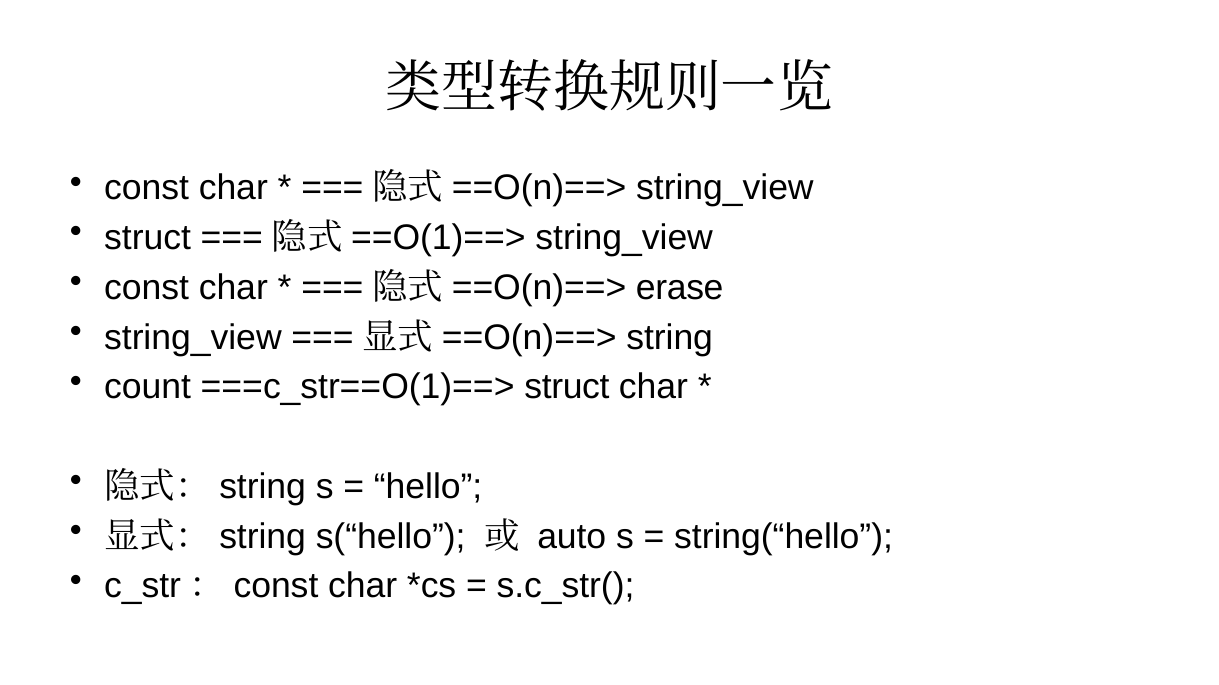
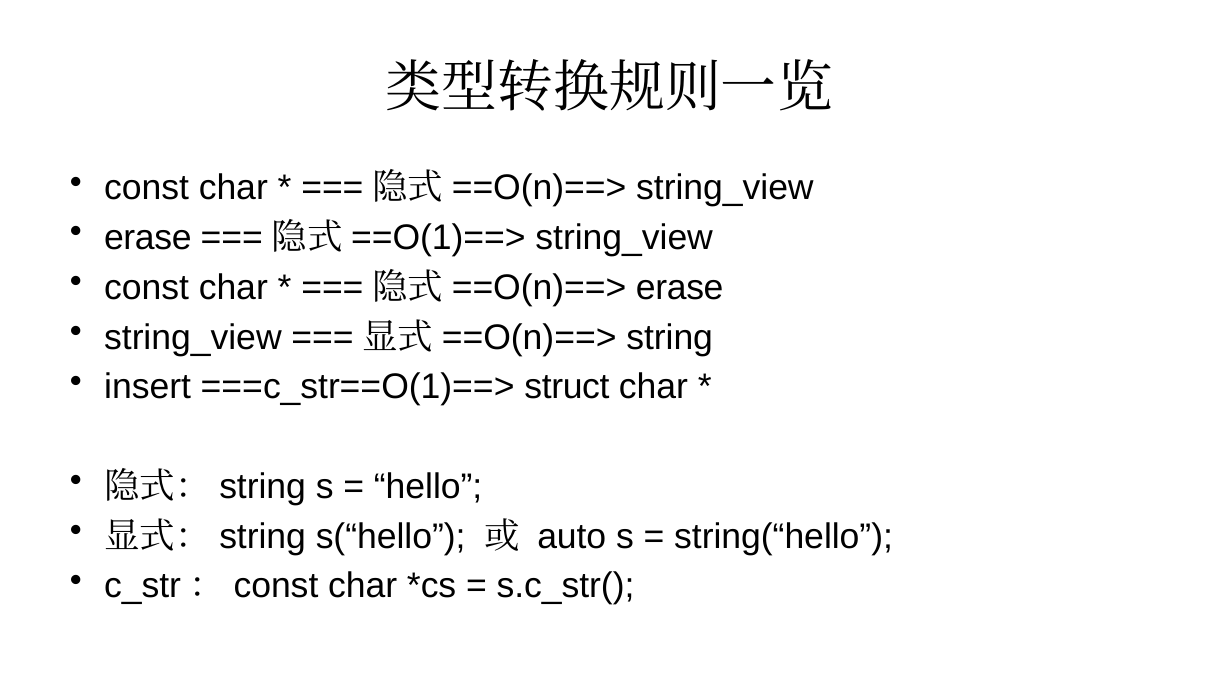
struct at (148, 238): struct -> erase
count: count -> insert
